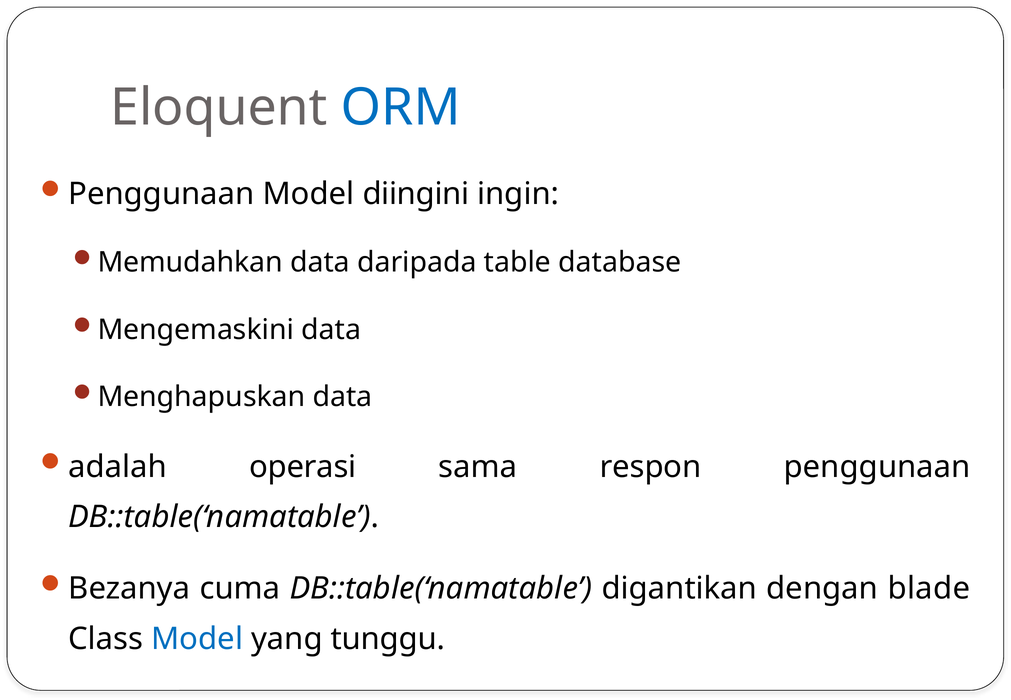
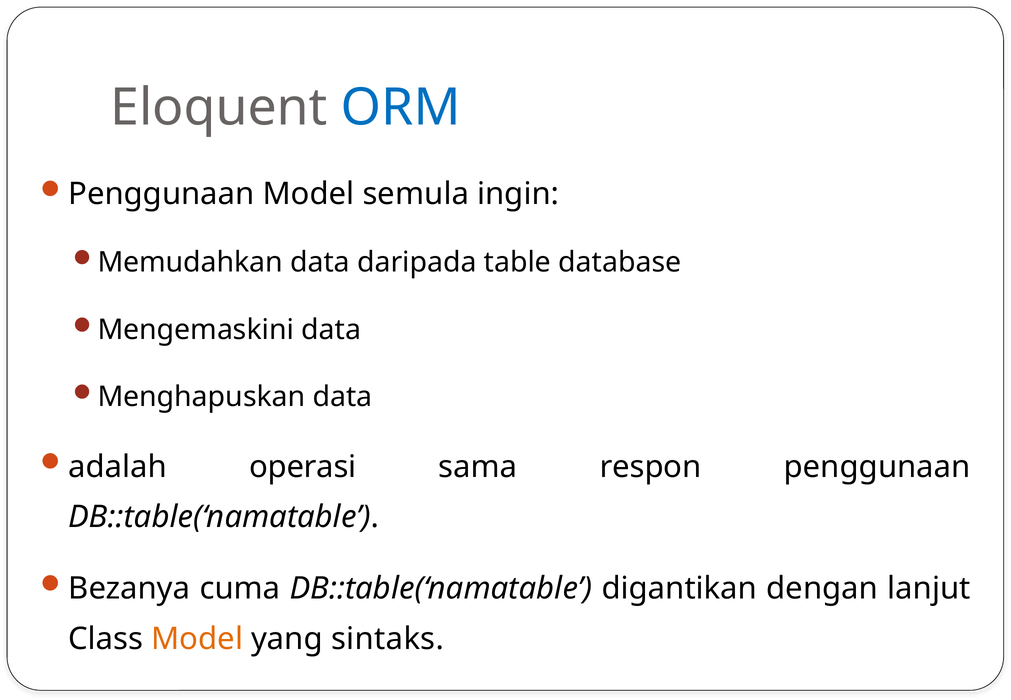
diingini: diingini -> semula
blade: blade -> lanjut
Model at (197, 639) colour: blue -> orange
tunggu: tunggu -> sintaks
